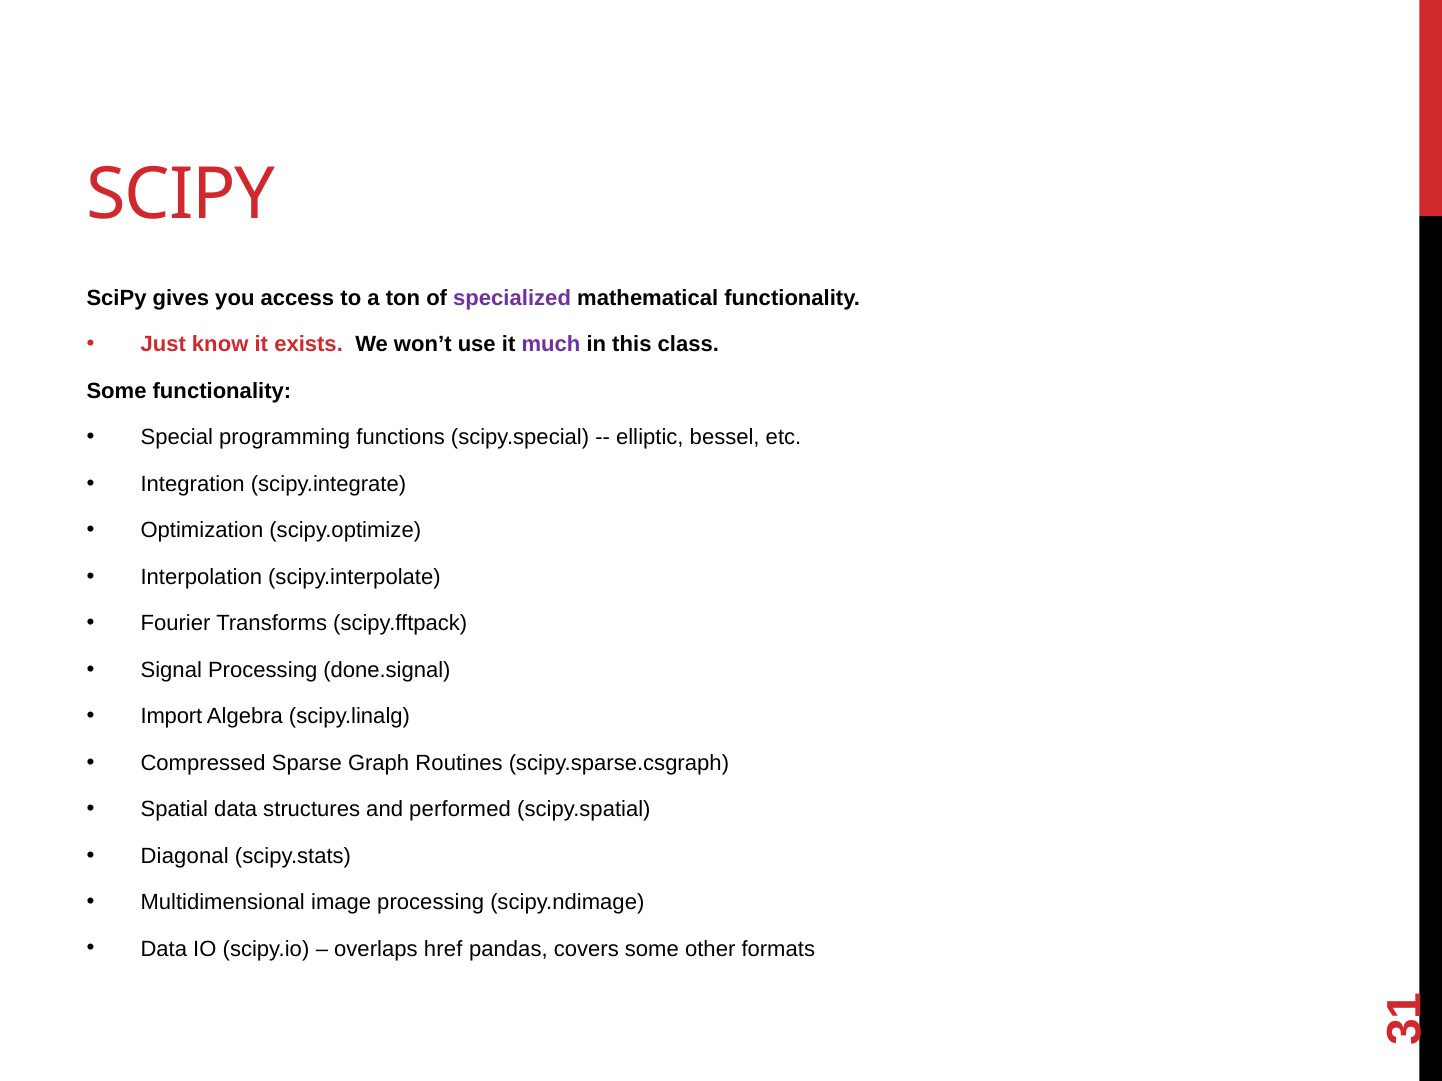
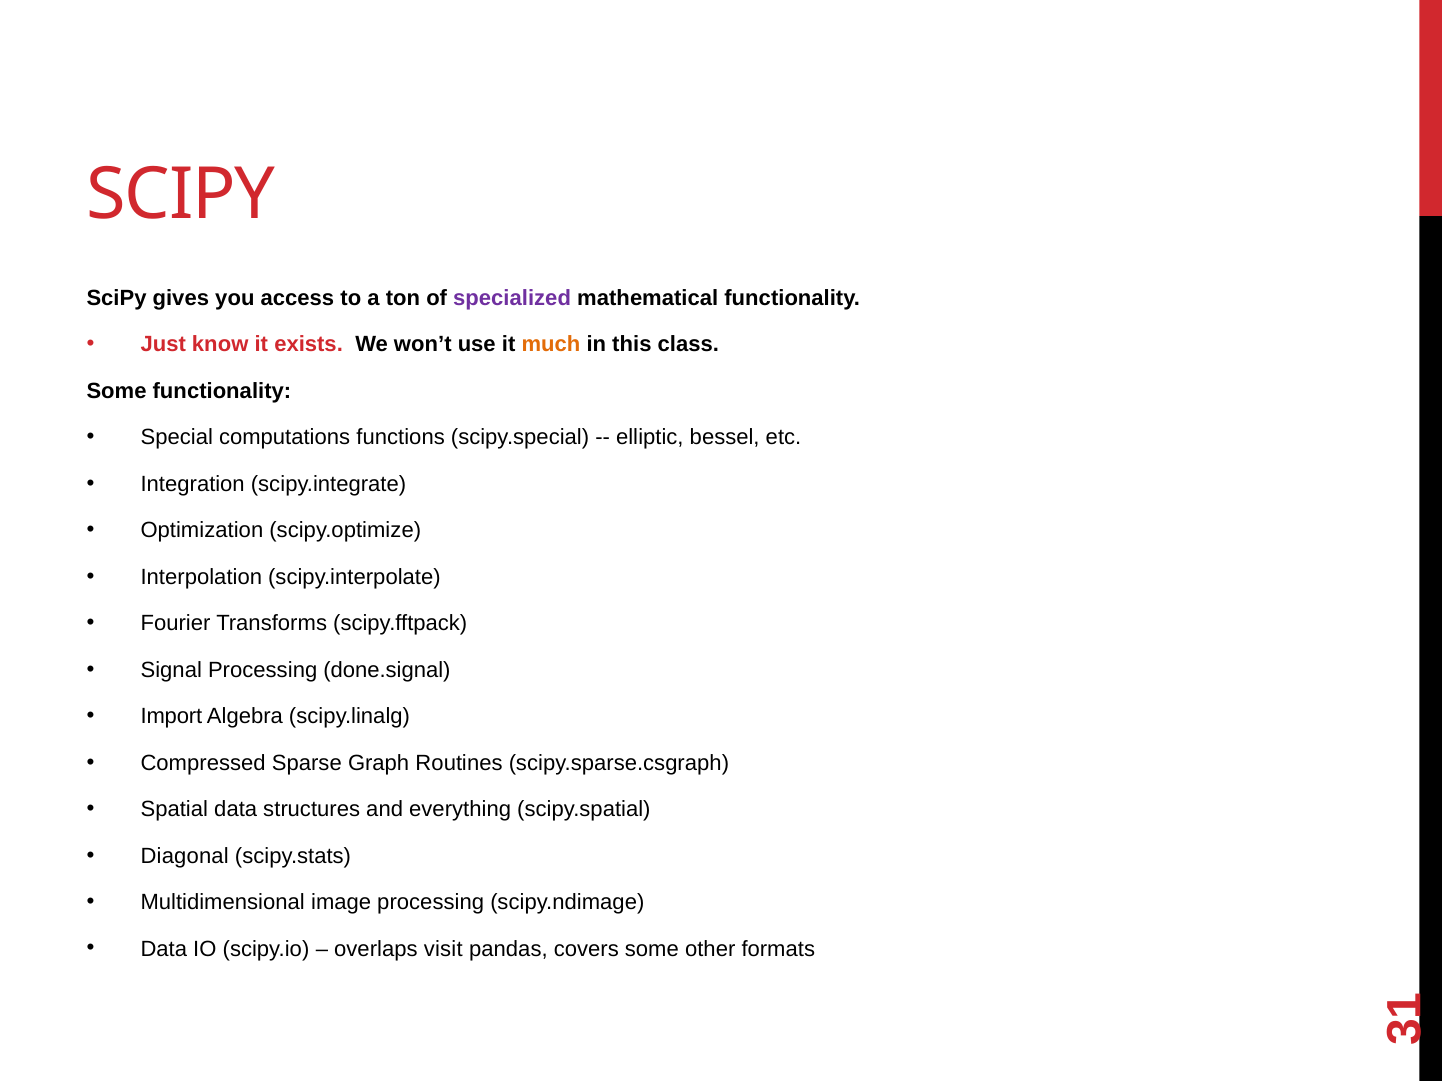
much colour: purple -> orange
programming: programming -> computations
performed: performed -> everything
href: href -> visit
